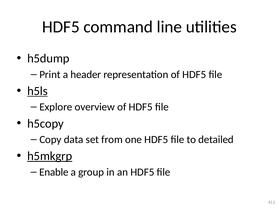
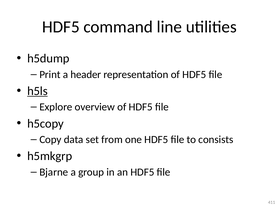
detailed: detailed -> consists
h5mkgrp underline: present -> none
Enable: Enable -> Bjarne
